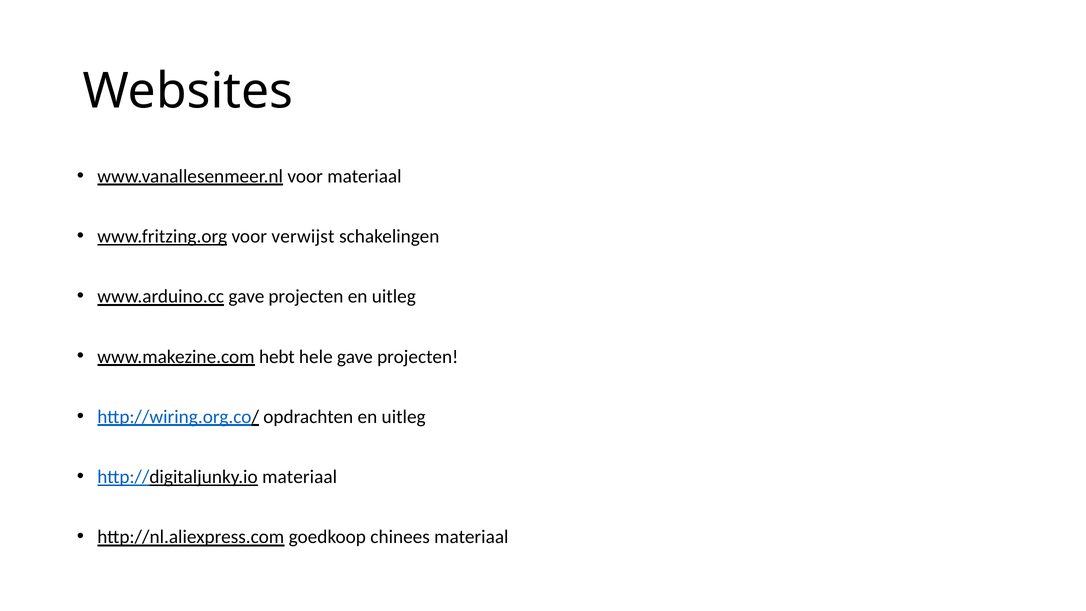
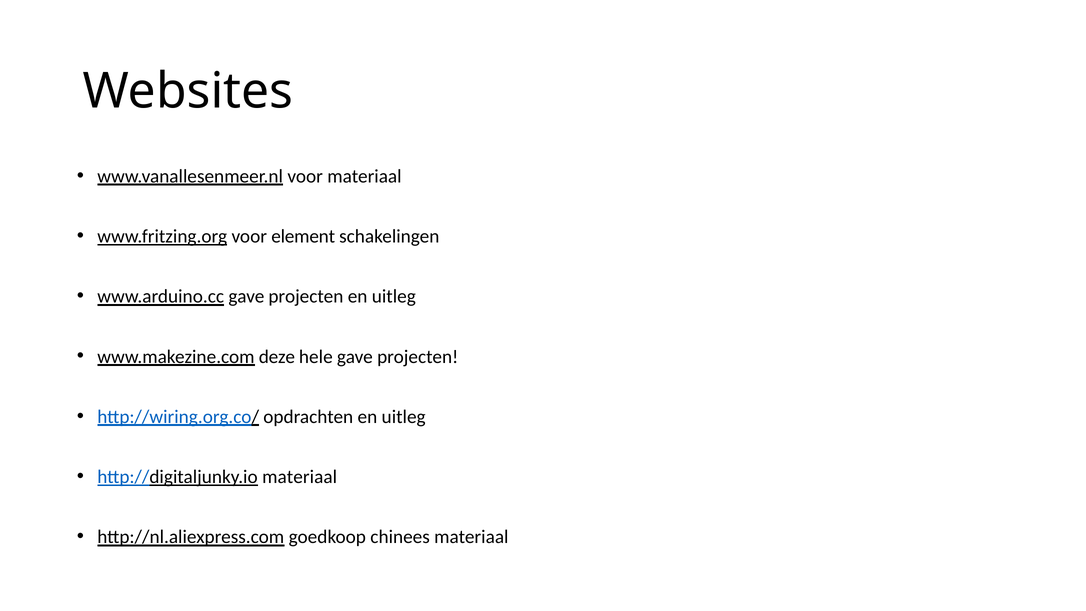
verwijst: verwijst -> element
hebt: hebt -> deze
